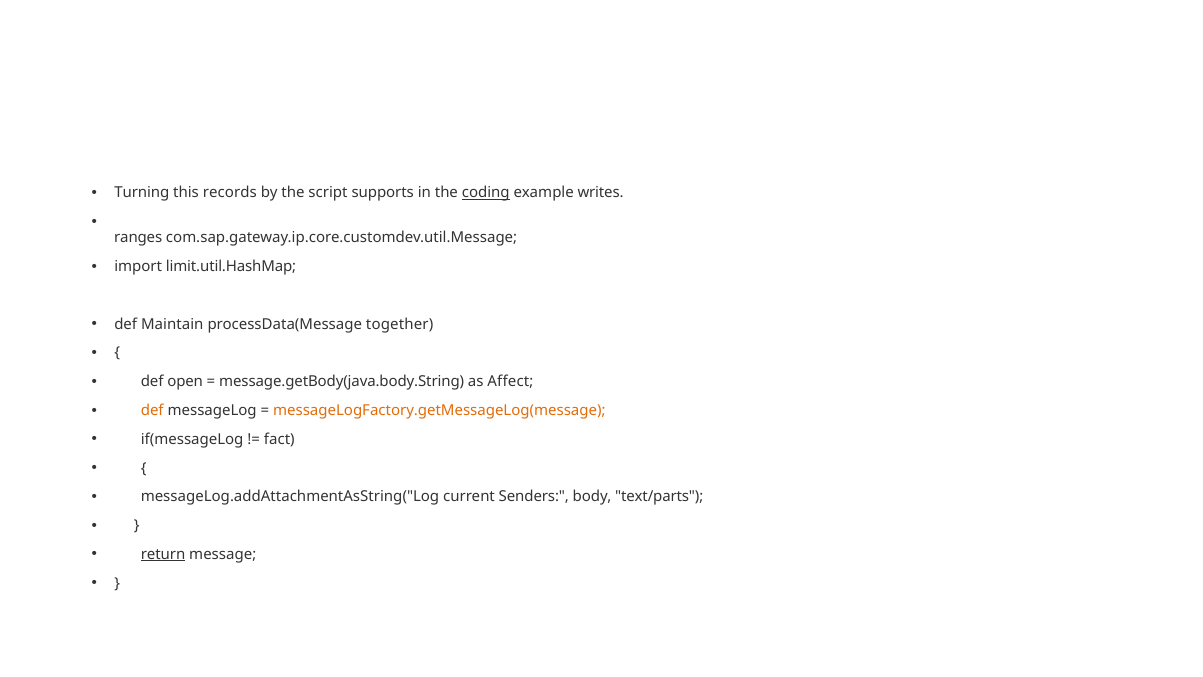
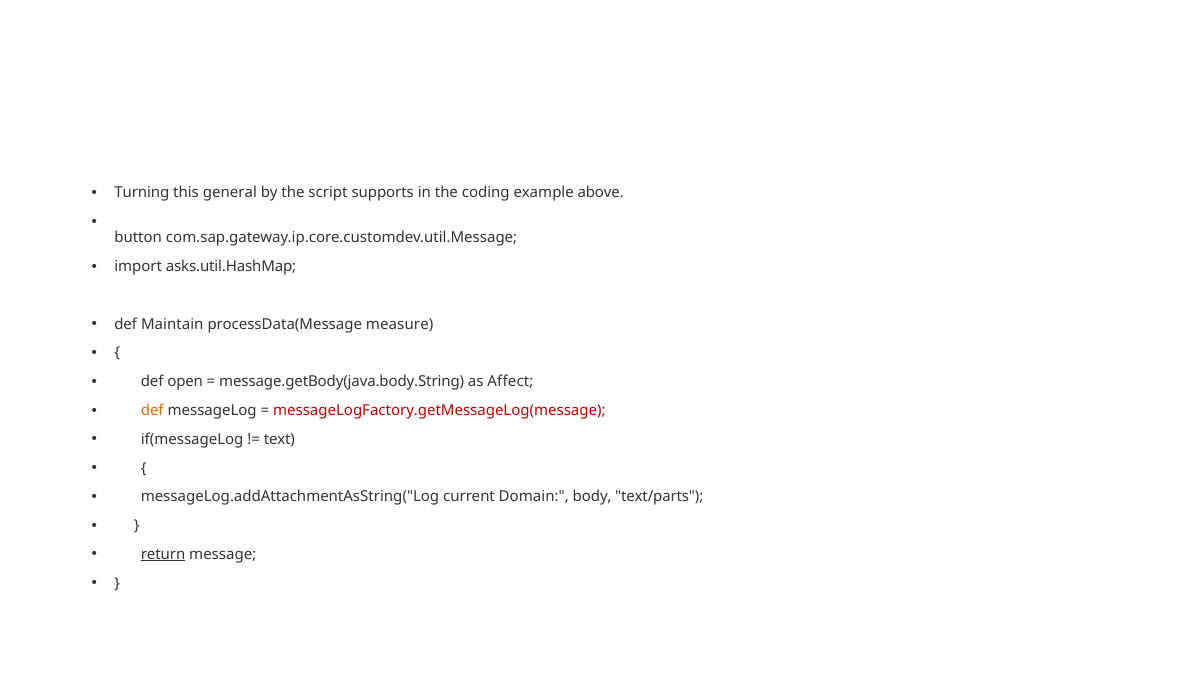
records: records -> general
coding underline: present -> none
writes: writes -> above
ranges: ranges -> button
limit.util.HashMap: limit.util.HashMap -> asks.util.HashMap
together: together -> measure
messageLogFactory.getMessageLog(message colour: orange -> red
fact: fact -> text
Senders: Senders -> Domain
